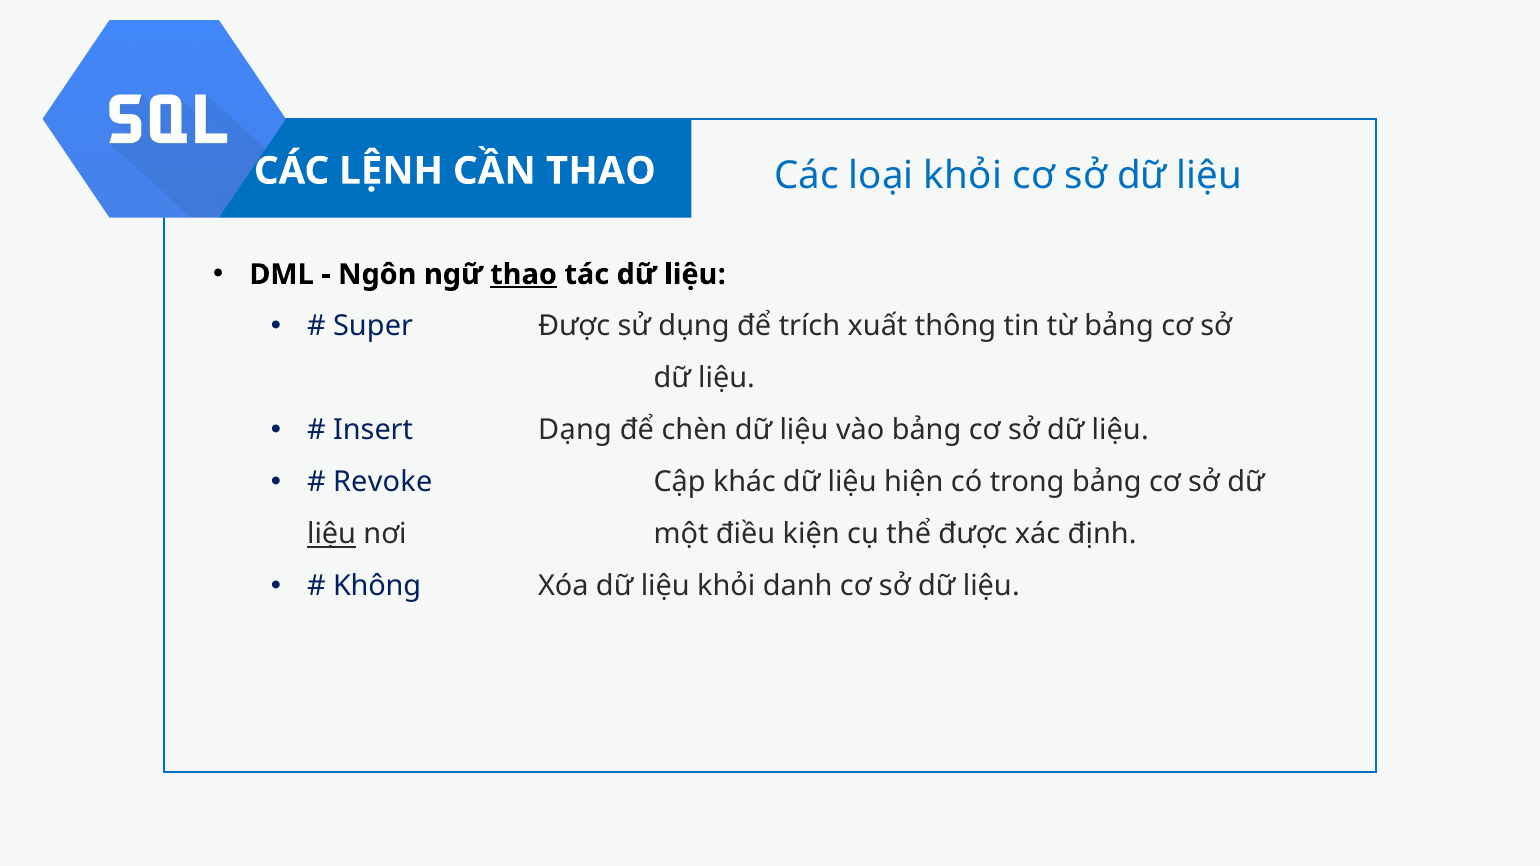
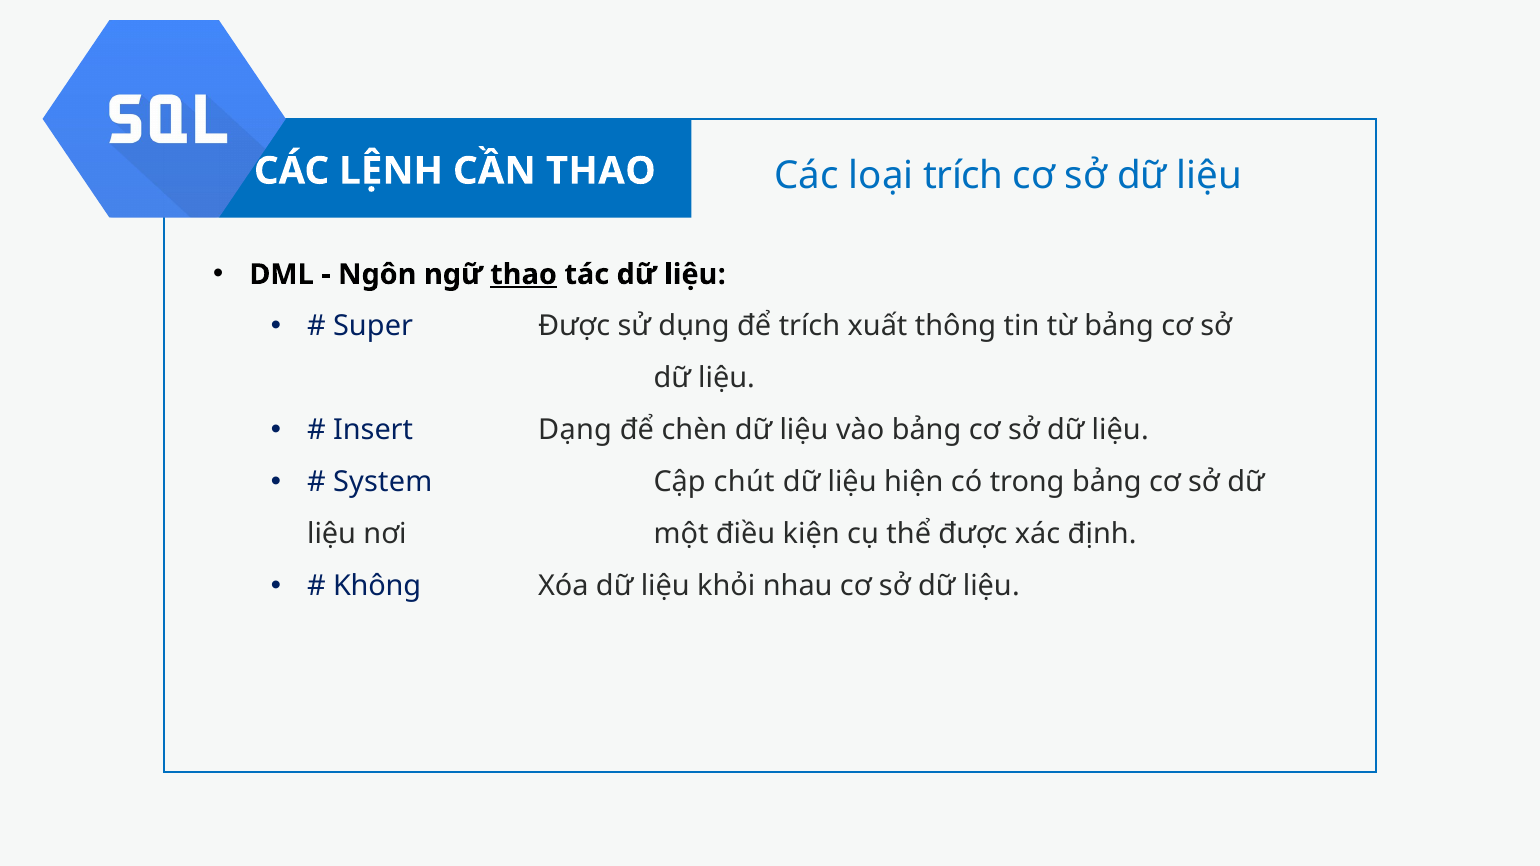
loại khỏi: khỏi -> trích
Revoke: Revoke -> System
khác: khác -> chút
liệu at (332, 534) underline: present -> none
danh: danh -> nhau
